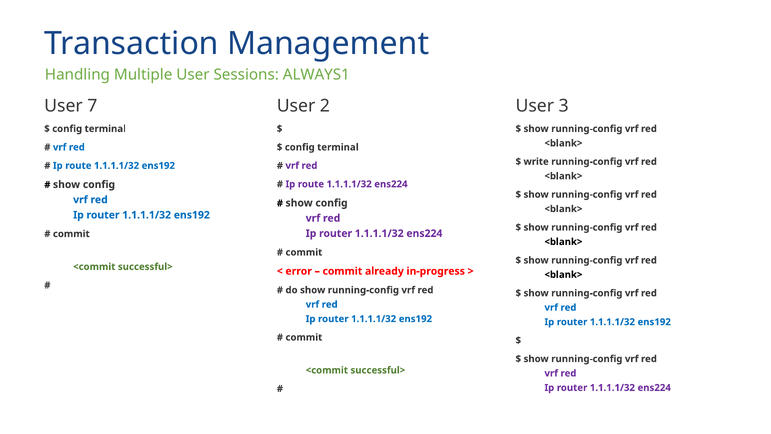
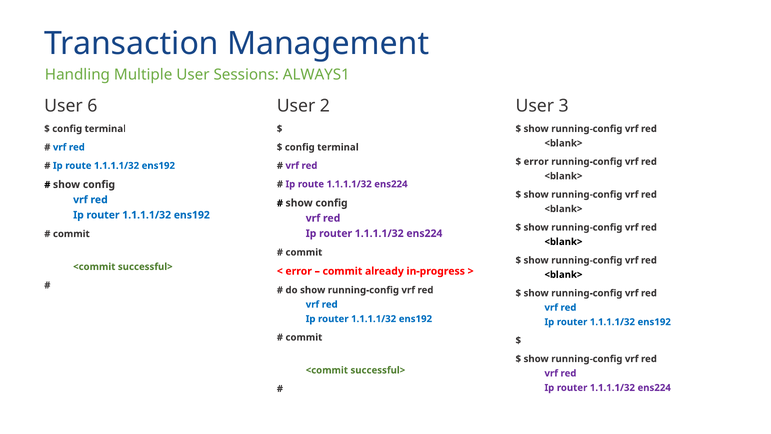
7: 7 -> 6
write at (536, 162): write -> error
